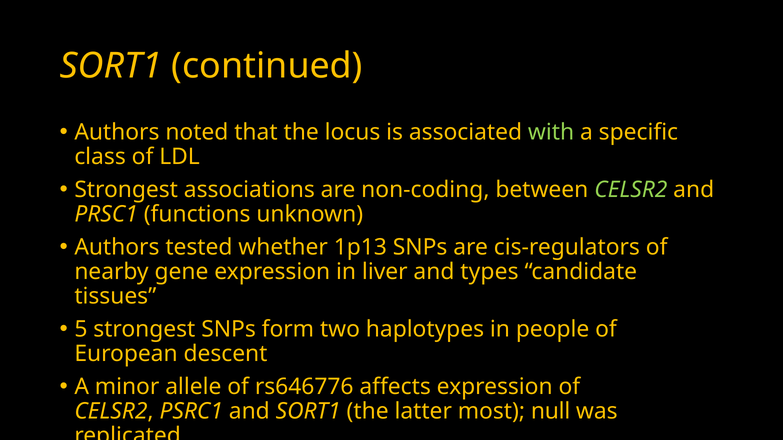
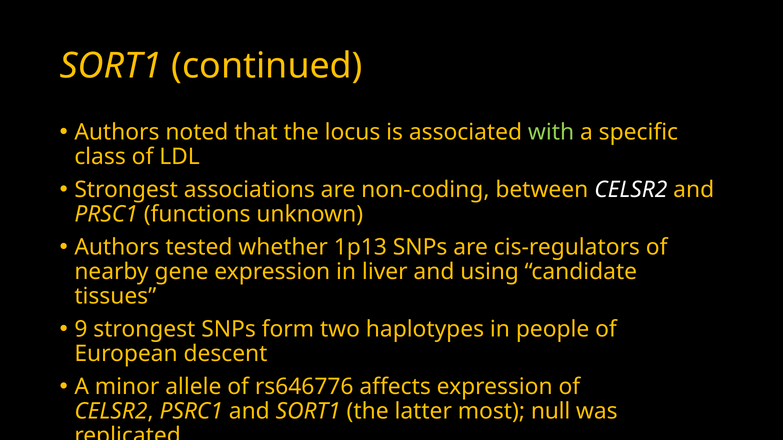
CELSR2 at (631, 190) colour: light green -> white
types: types -> using
5: 5 -> 9
